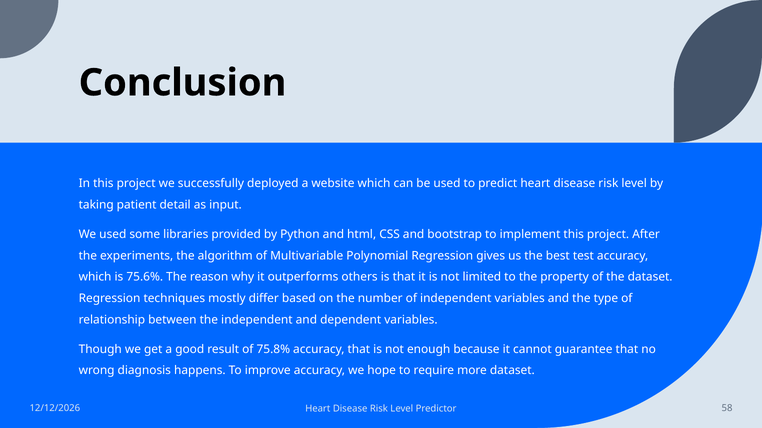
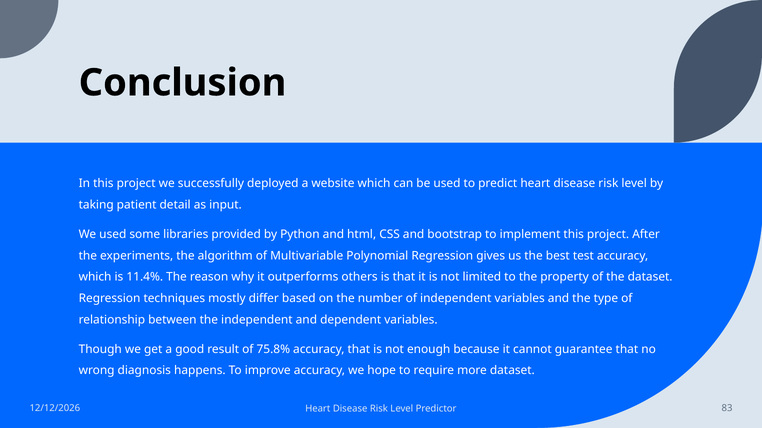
75.6%: 75.6% -> 11.4%
58: 58 -> 83
